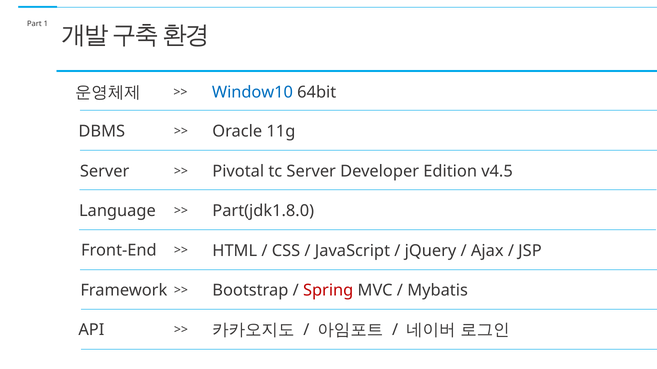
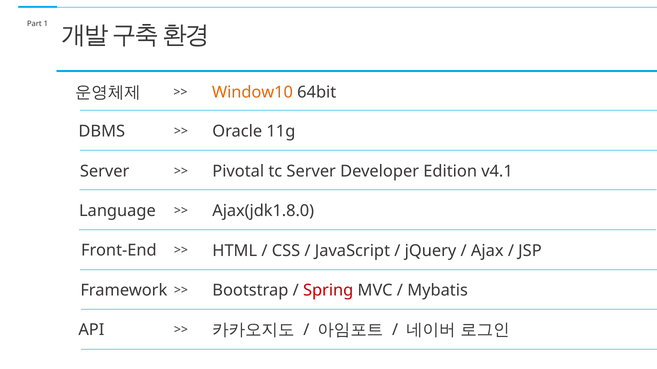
Window10 colour: blue -> orange
v4.5: v4.5 -> v4.1
Part(jdk1.8.0: Part(jdk1.8.0 -> Ajax(jdk1.8.0
